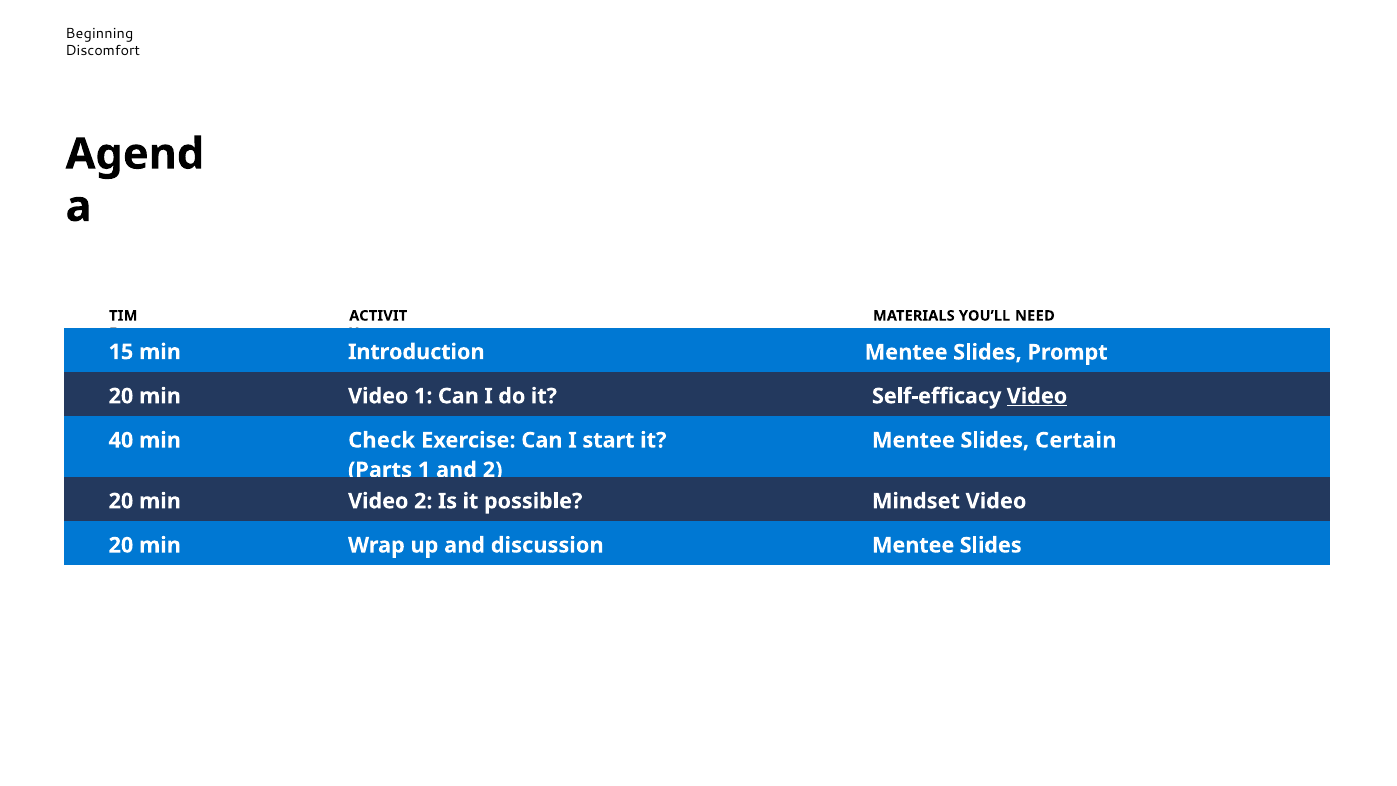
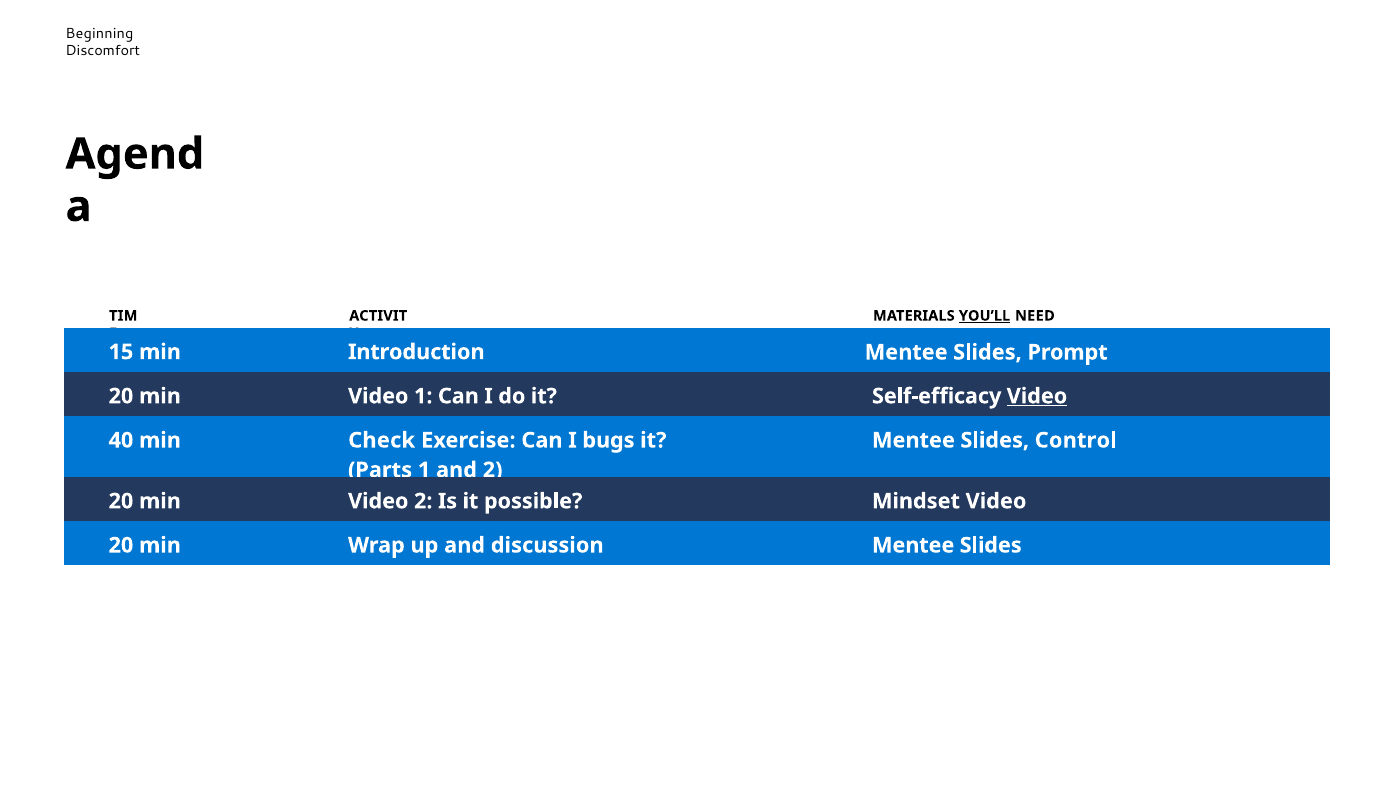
YOU’LL underline: none -> present
start: start -> bugs
Certain: Certain -> Control
